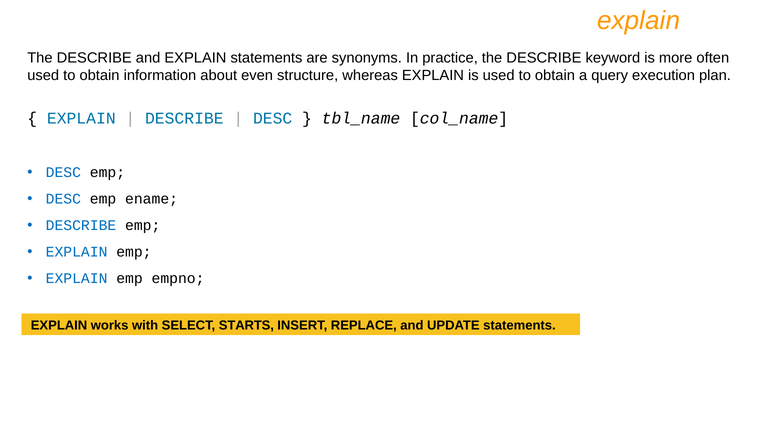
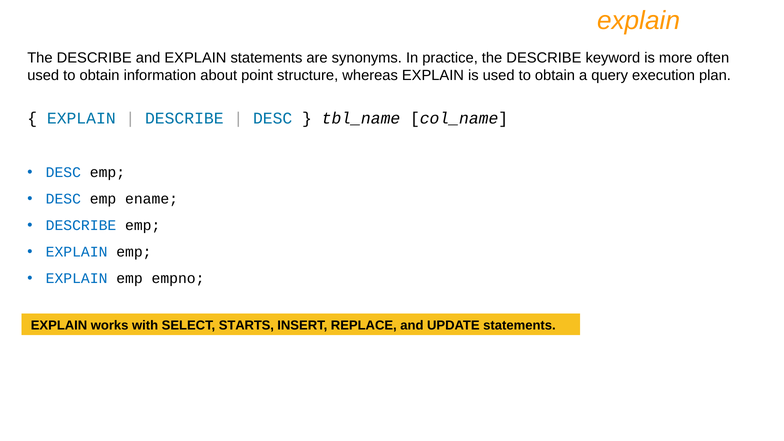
even: even -> point
